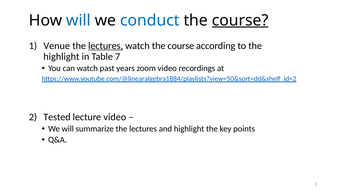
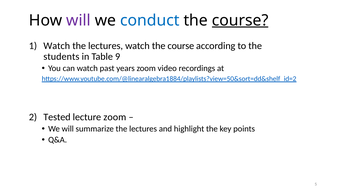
will at (78, 20) colour: blue -> purple
1 Venue: Venue -> Watch
lectures at (106, 46) underline: present -> none
highlight at (61, 57): highlight -> students
7: 7 -> 9
lecture video: video -> zoom
